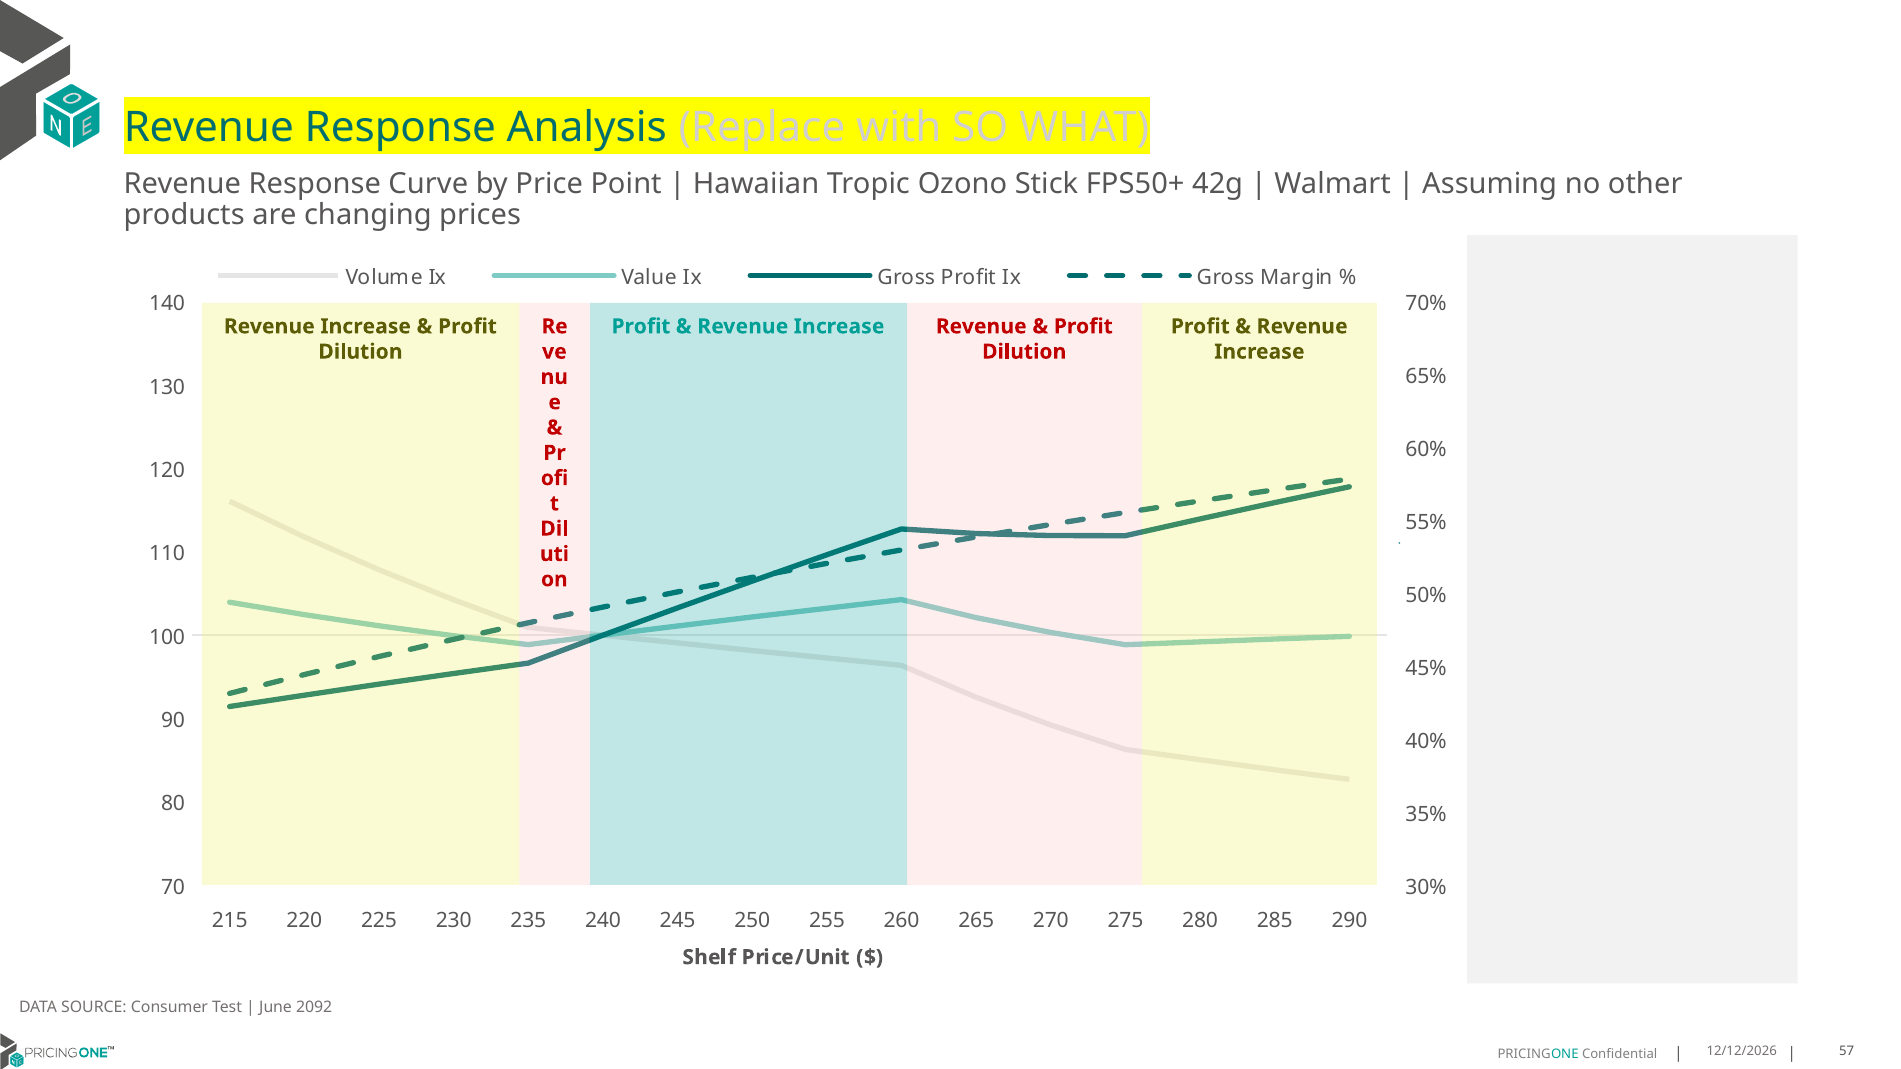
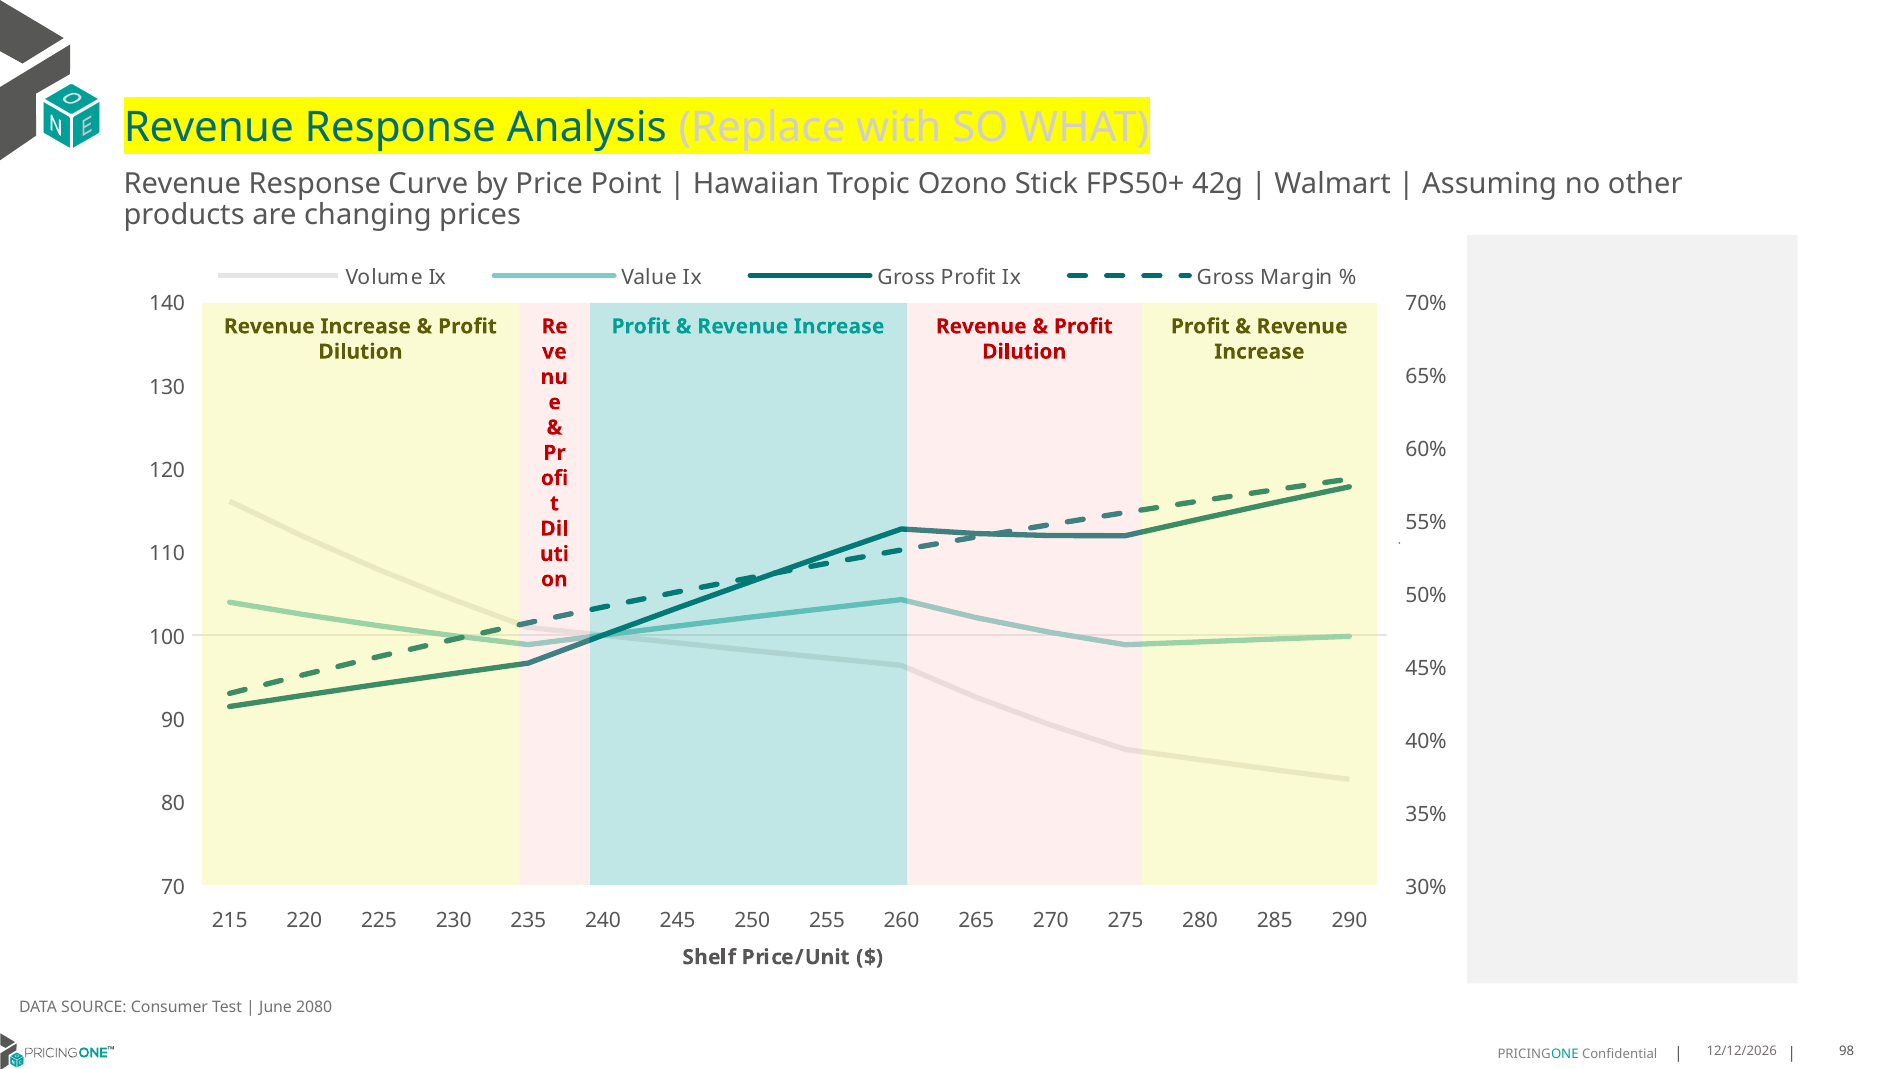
2092: 2092 -> 2080
57: 57 -> 98
